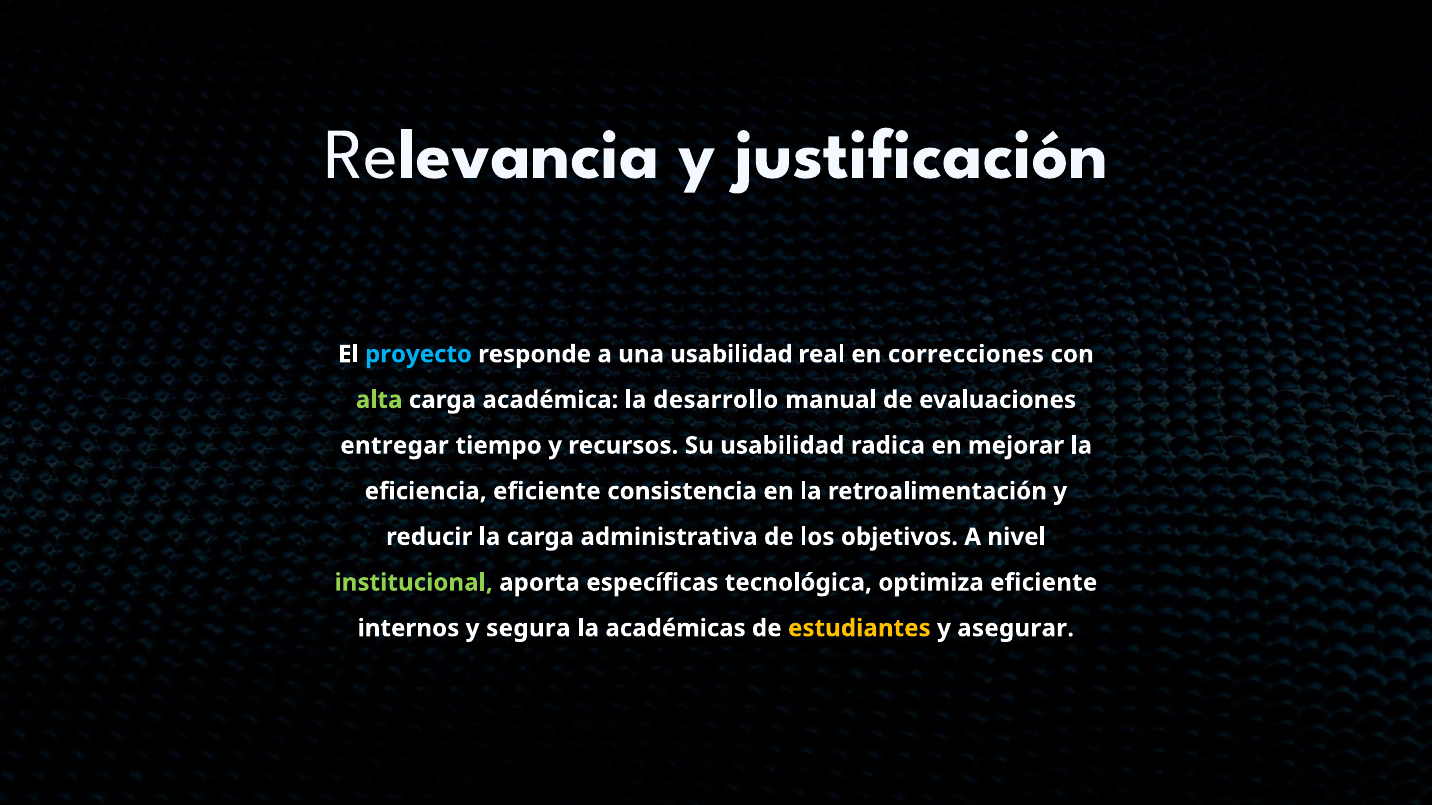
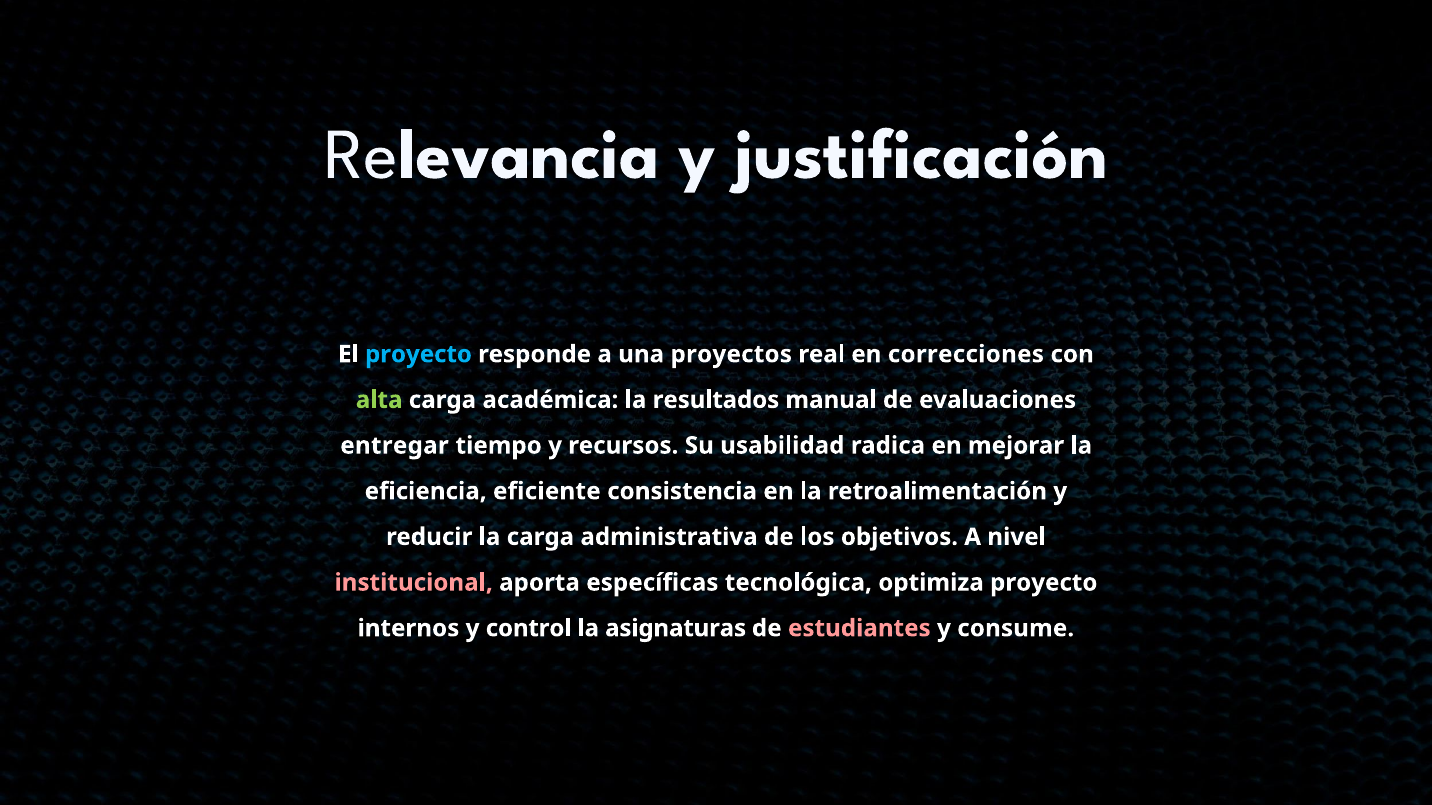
una usabilidad: usabilidad -> proyectos
desarrollo: desarrollo -> resultados
institucional colour: light green -> pink
optimiza eficiente: eficiente -> proyecto
segura: segura -> control
académicas: académicas -> asignaturas
estudiantes colour: yellow -> pink
asegurar: asegurar -> consume
